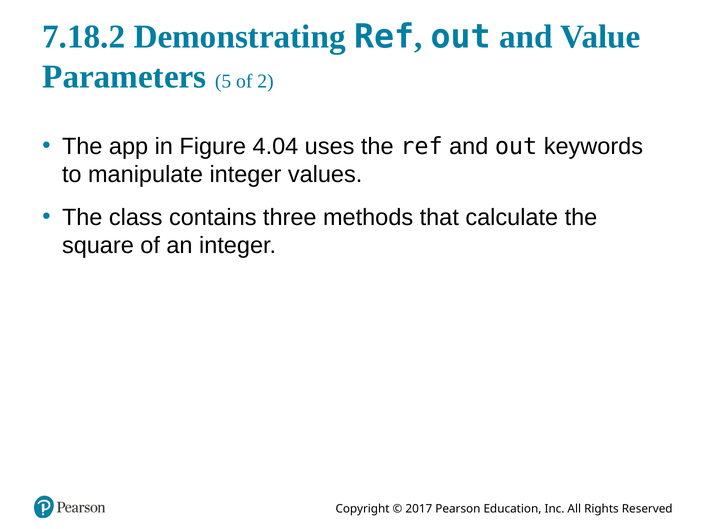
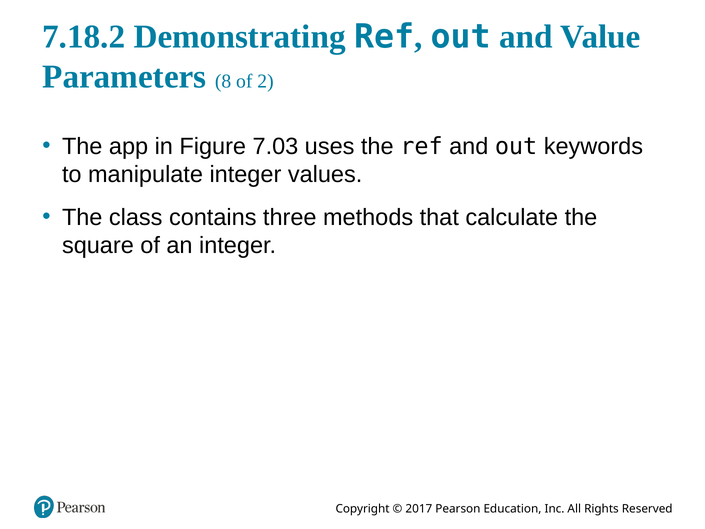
5: 5 -> 8
4.04: 4.04 -> 7.03
